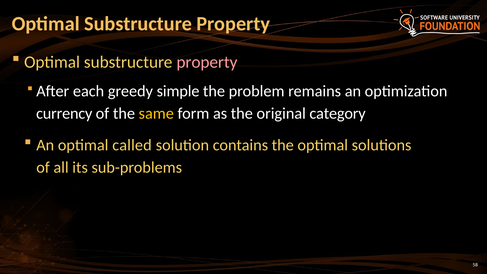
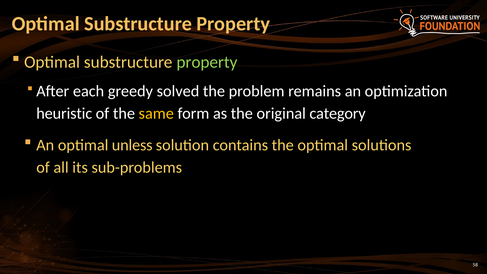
property at (207, 62) colour: pink -> light green
simple: simple -> solved
currency: currency -> heuristic
called: called -> unless
